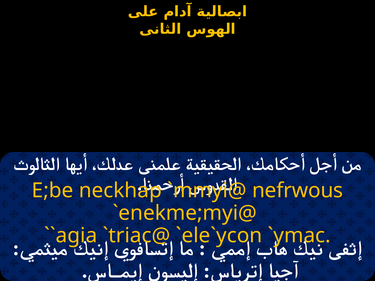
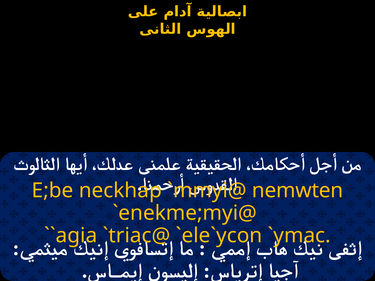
nefrwous: nefrwous -> nemwten
